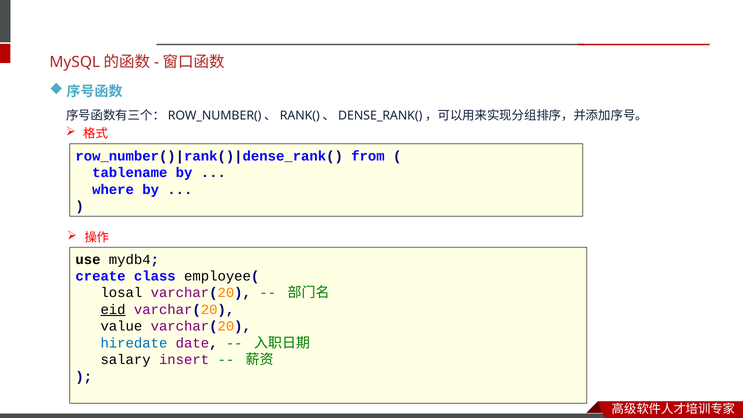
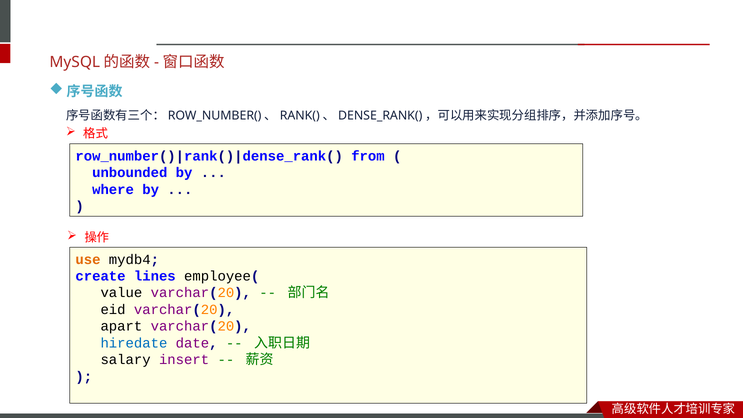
tablename: tablename -> unbounded
use colour: black -> orange
class: class -> lines
losal: losal -> value
eid underline: present -> none
value: value -> apart
